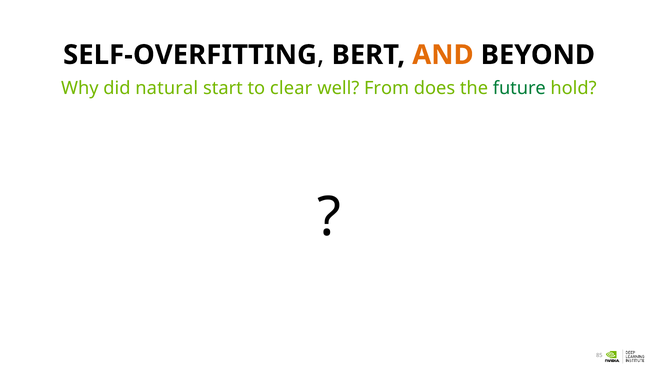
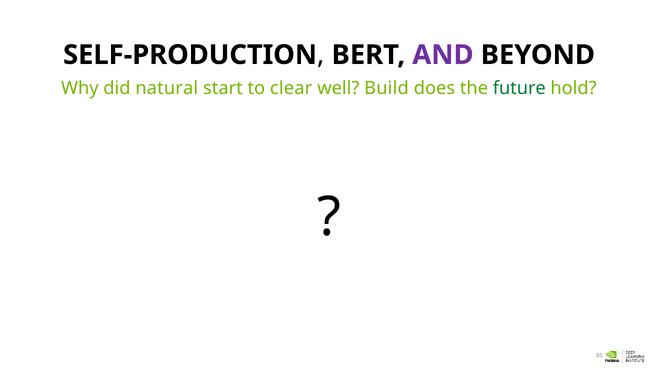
SELF-OVERFITTING: SELF-OVERFITTING -> SELF-PRODUCTION
AND colour: orange -> purple
From: From -> Build
